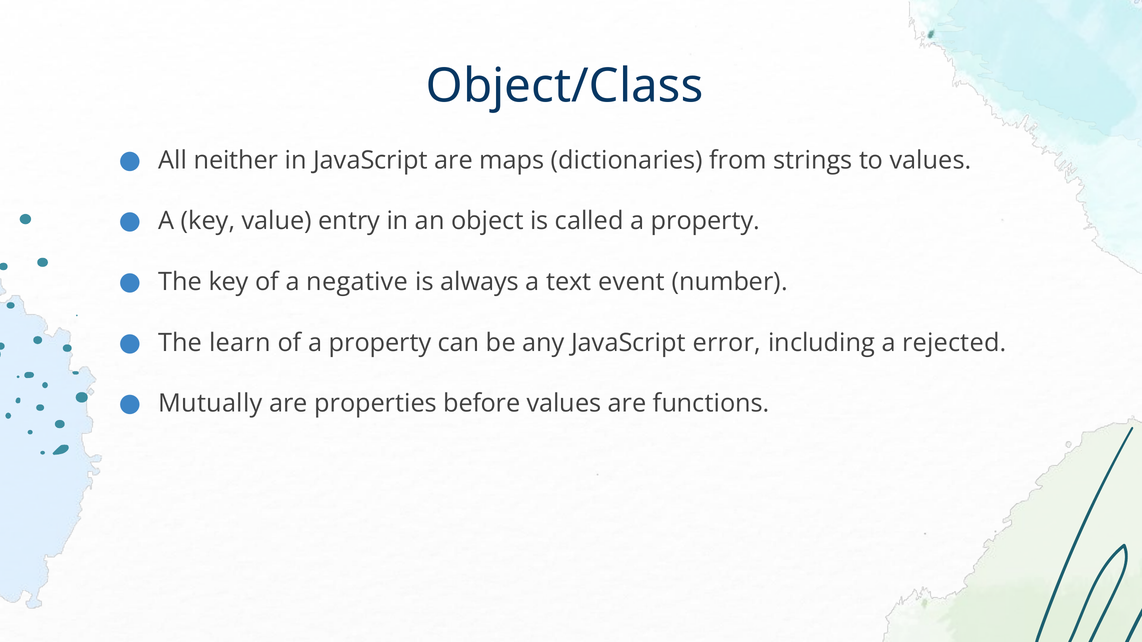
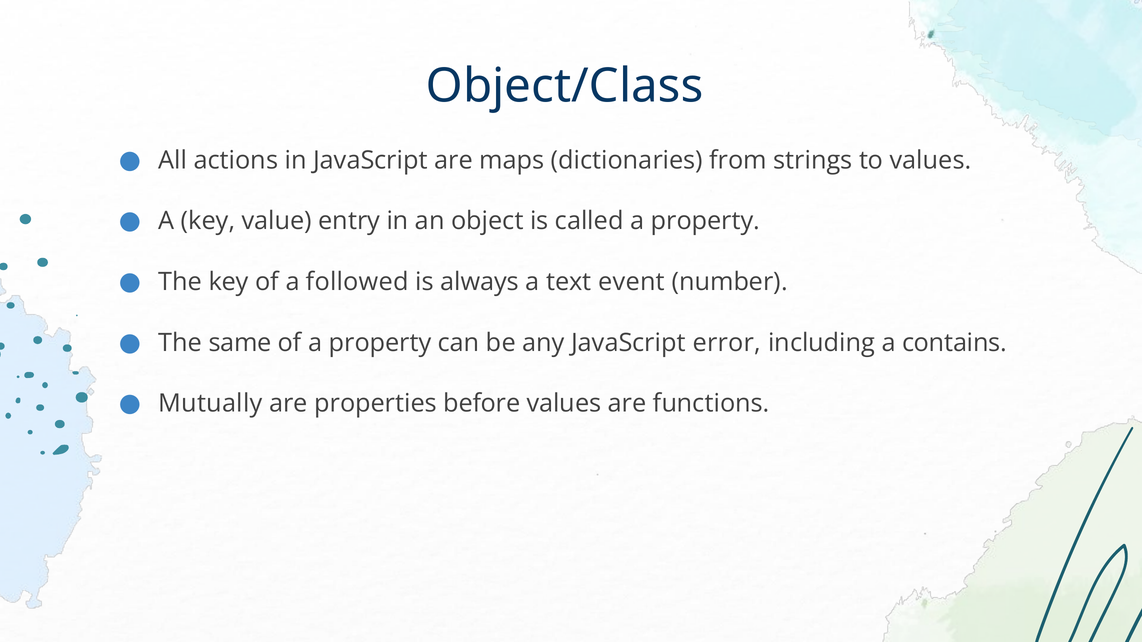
neither: neither -> actions
negative: negative -> followed
learn: learn -> same
rejected: rejected -> contains
